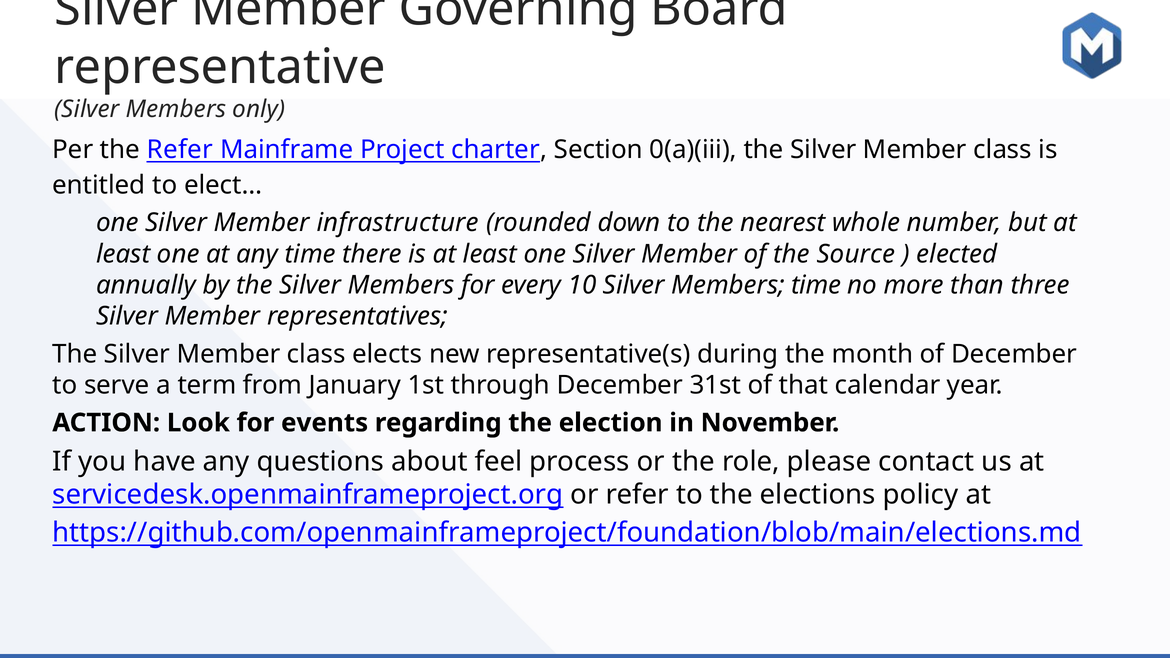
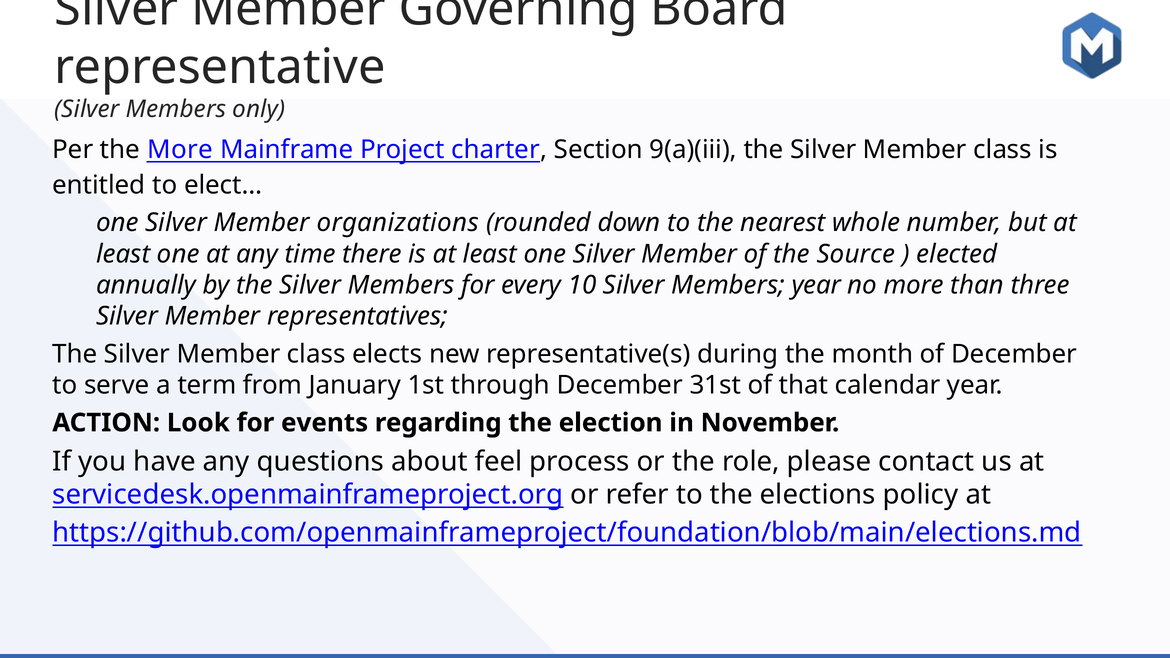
the Refer: Refer -> More
0(a)(iii: 0(a)(iii -> 9(a)(iii
infrastructure: infrastructure -> organizations
Members time: time -> year
